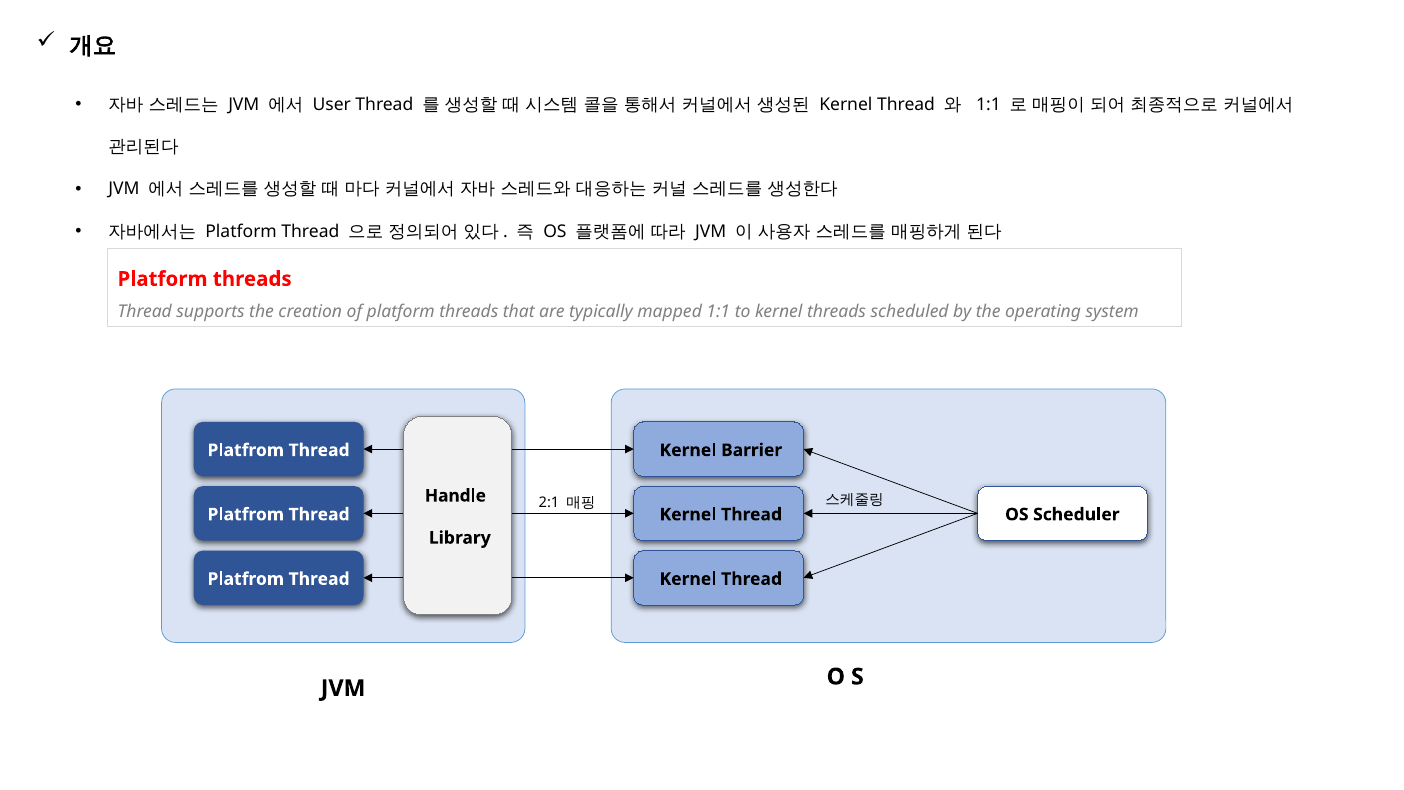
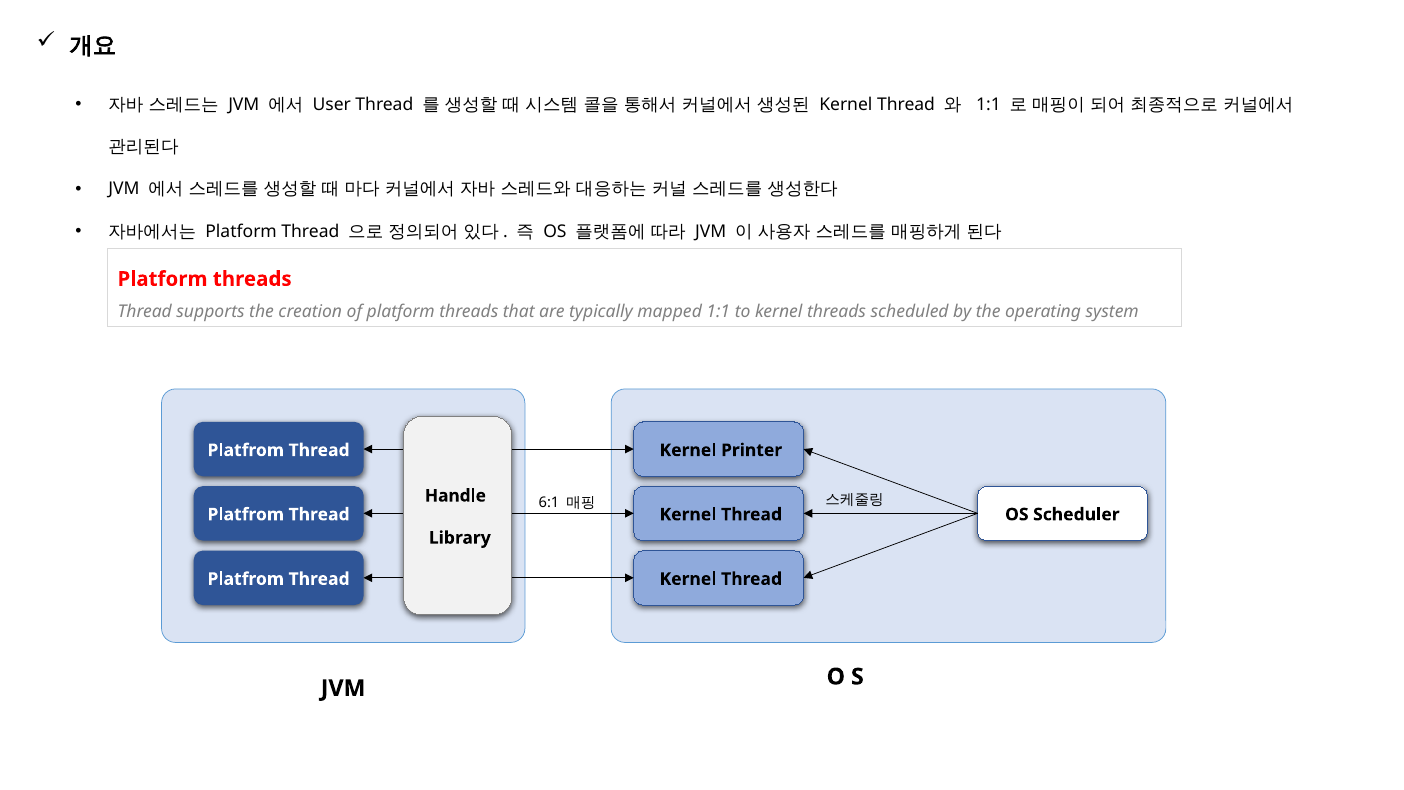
Barrier: Barrier -> Printer
2:1: 2:1 -> 6:1
